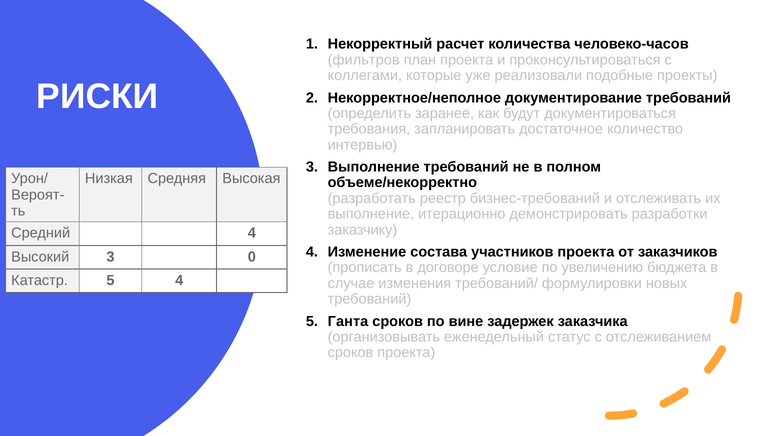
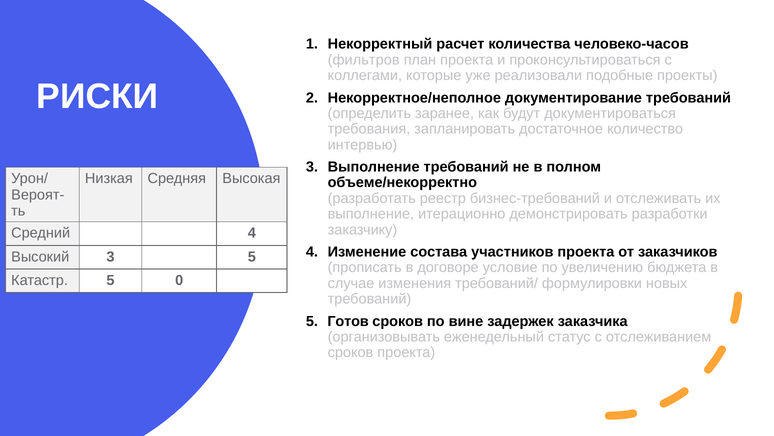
3 0: 0 -> 5
5 4: 4 -> 0
Ганта: Ганта -> Готов
